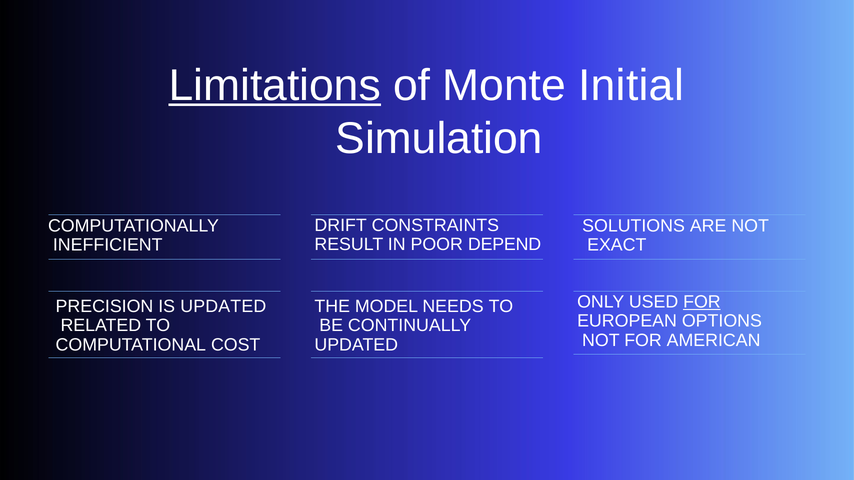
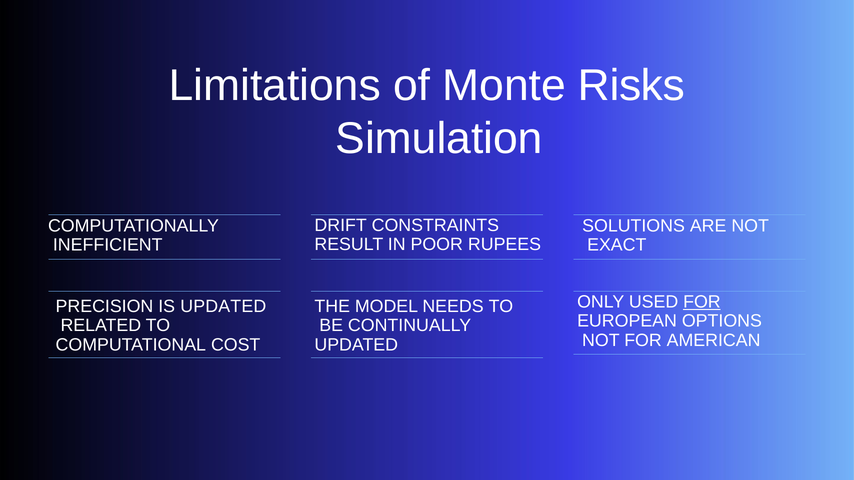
Limitations underline: present -> none
Initial: Initial -> Risks
DEPEND: DEPEND -> RUPEES
